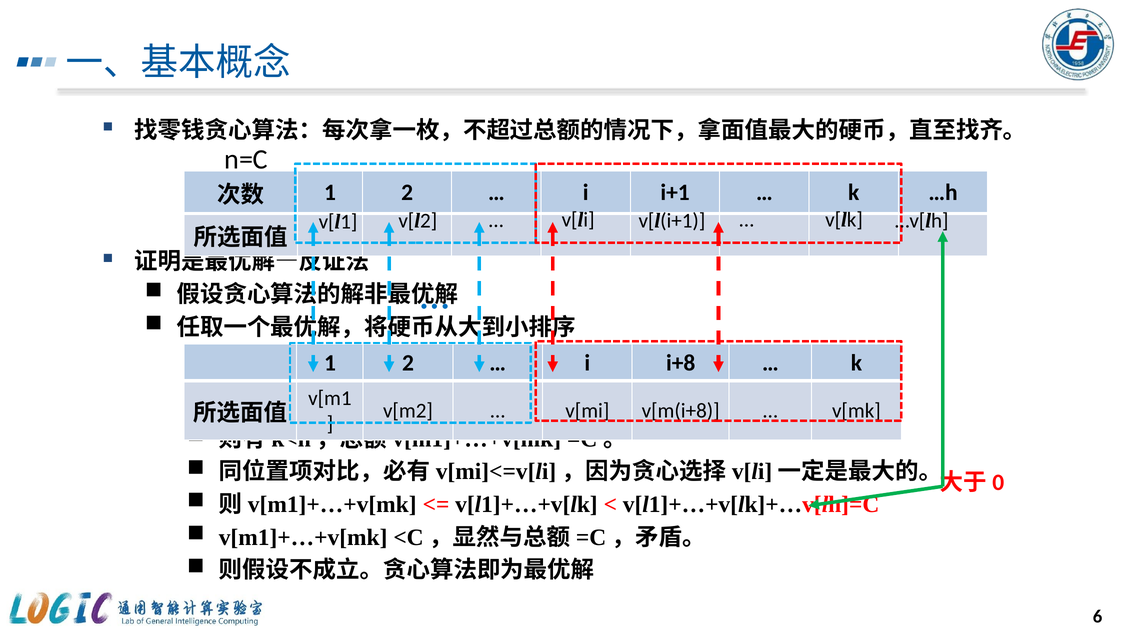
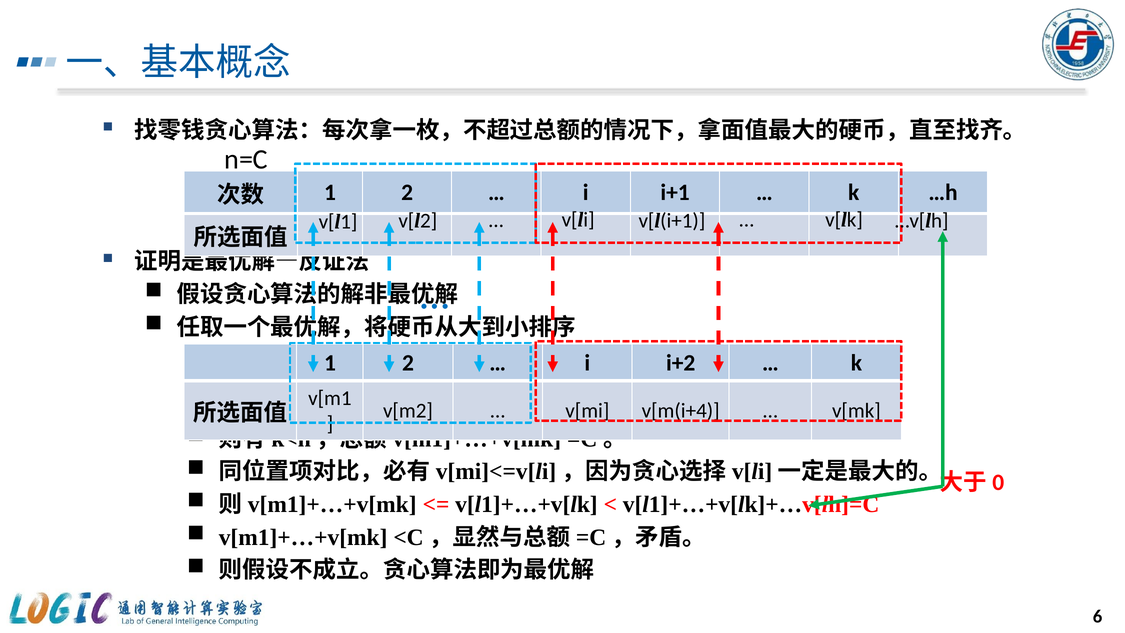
i+8: i+8 -> i+2
v[m(i+8: v[m(i+8 -> v[m(i+4
